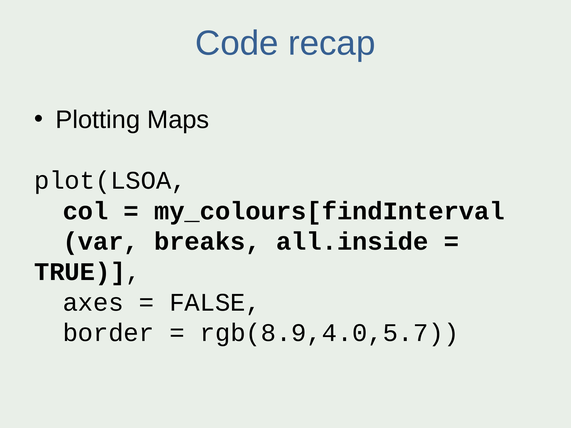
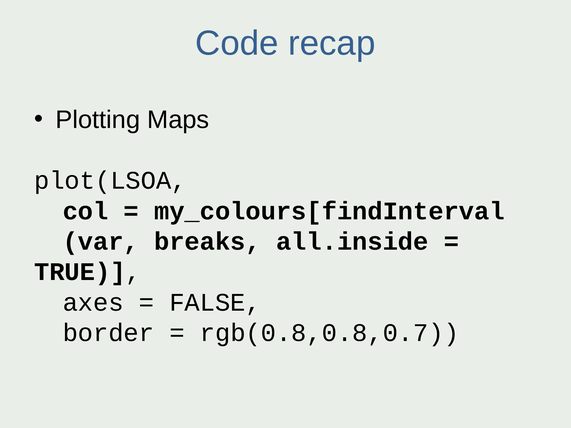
rgb(8.9,4.0,5.7: rgb(8.9,4.0,5.7 -> rgb(0.8,0.8,0.7
